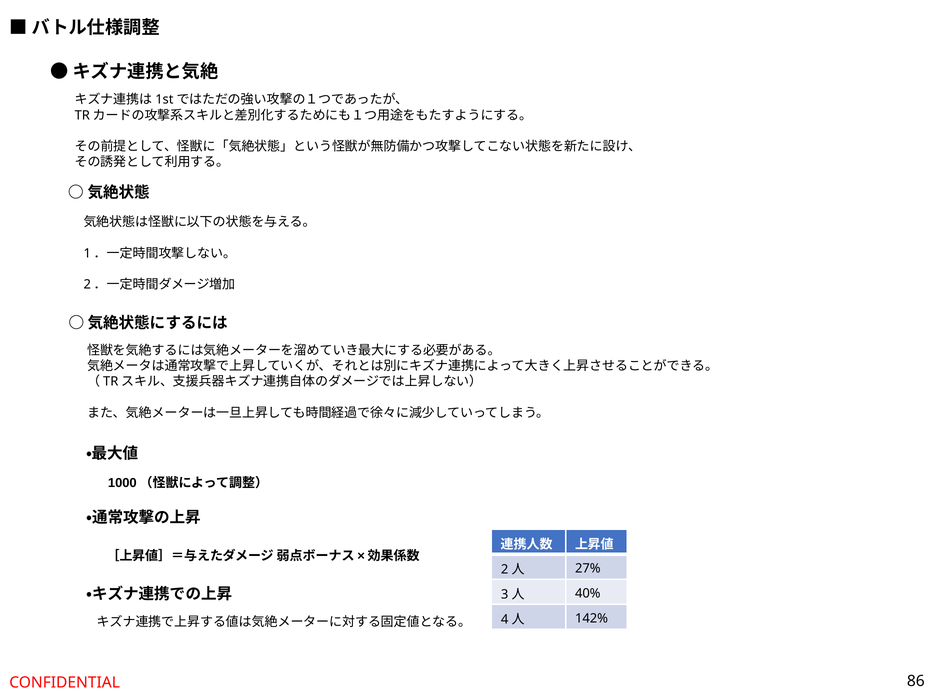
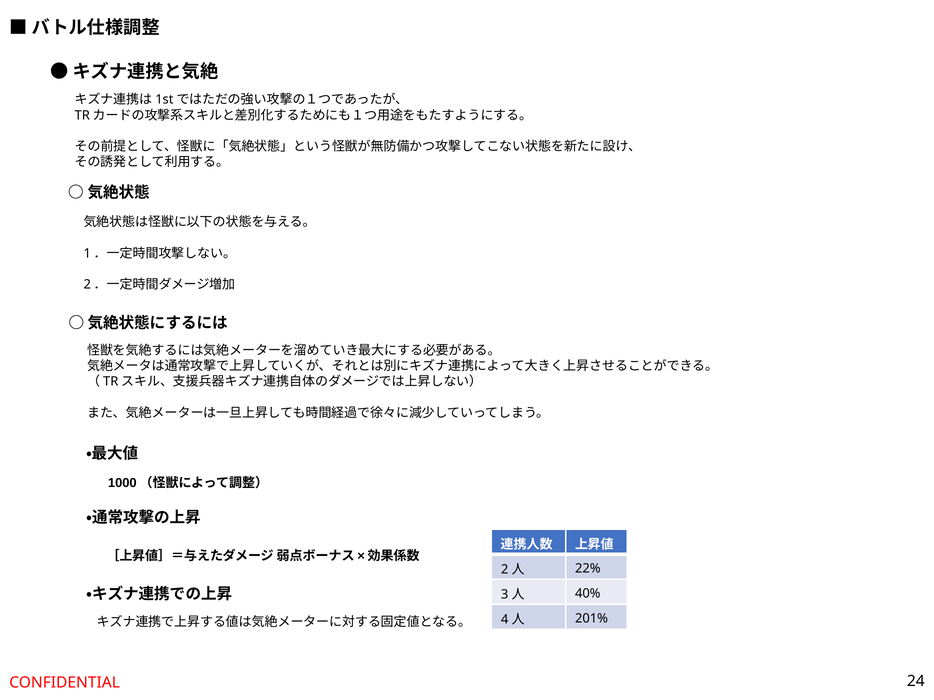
27%: 27% -> 22%
142%: 142% -> 201%
86: 86 -> 24
